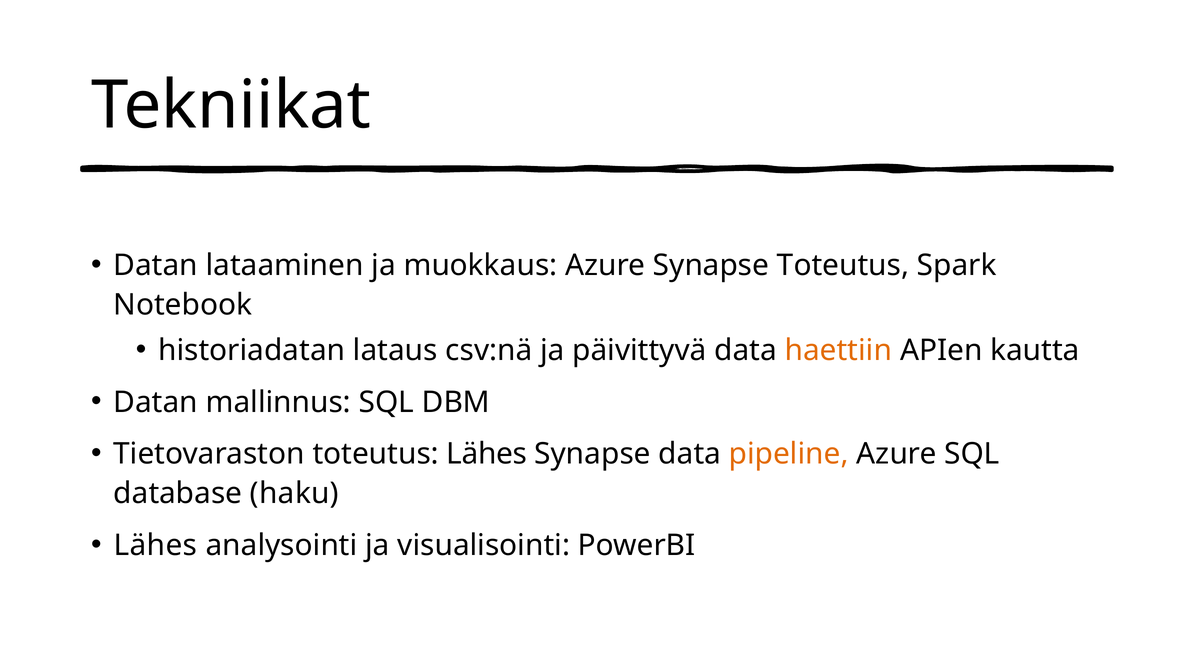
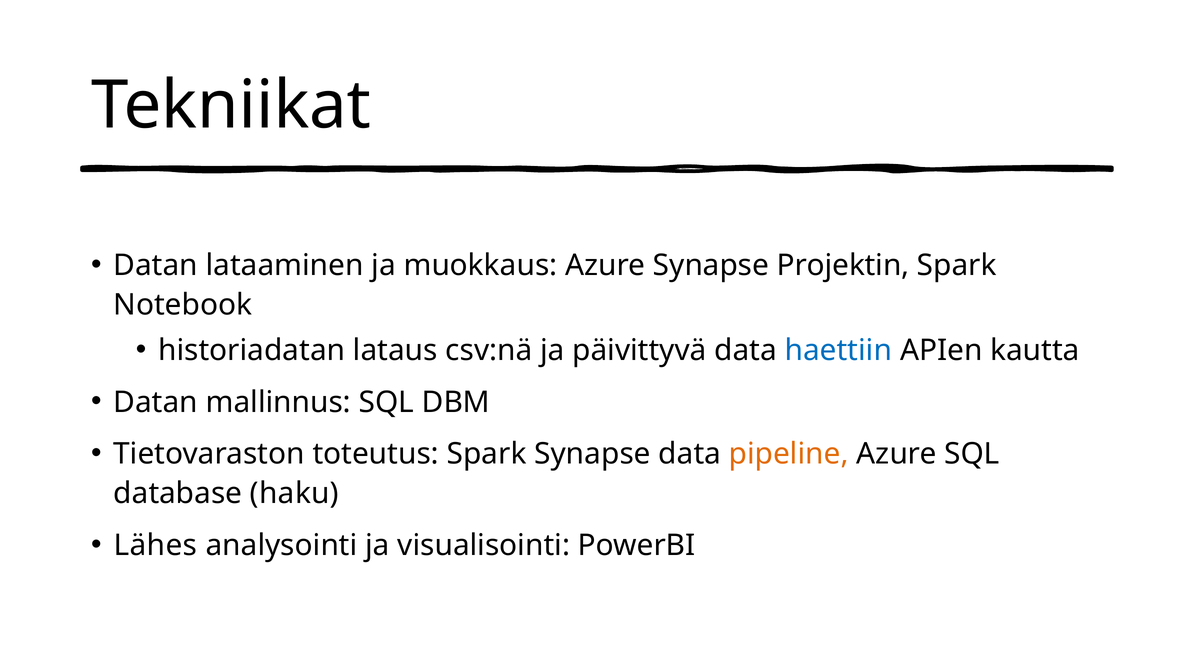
Synapse Toteutus: Toteutus -> Projektin
haettiin colour: orange -> blue
toteutus Lähes: Lähes -> Spark
